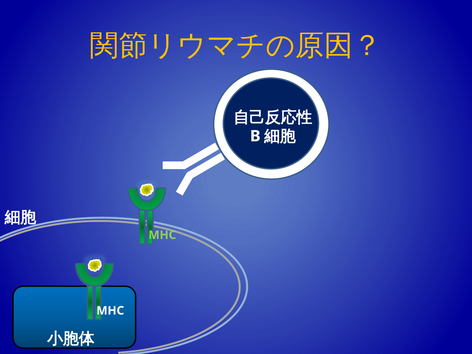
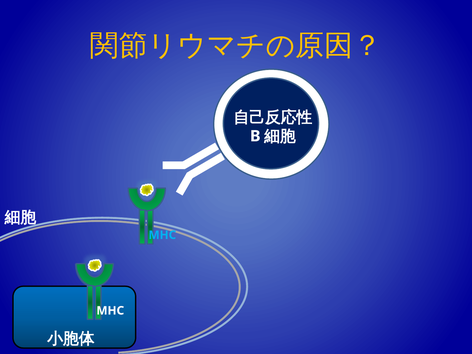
MHC at (162, 235) colour: light green -> light blue
